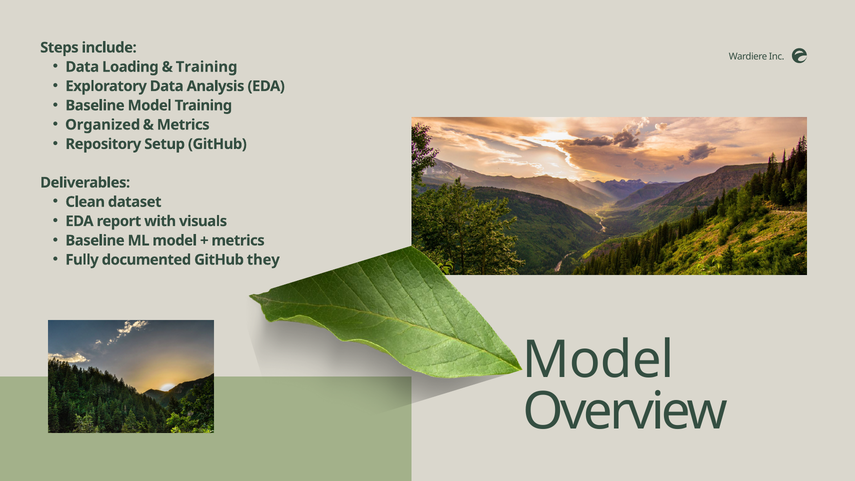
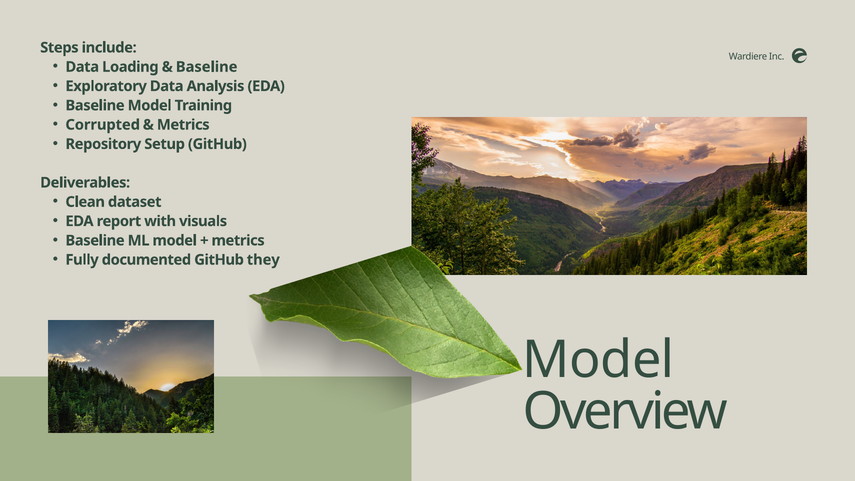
Training at (207, 67): Training -> Baseline
Organized: Organized -> Corrupted
